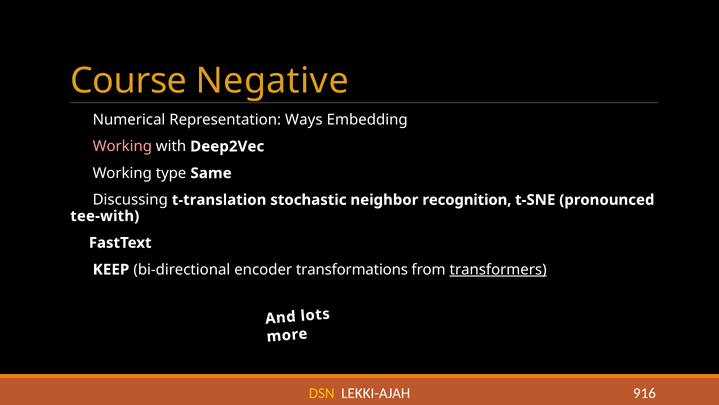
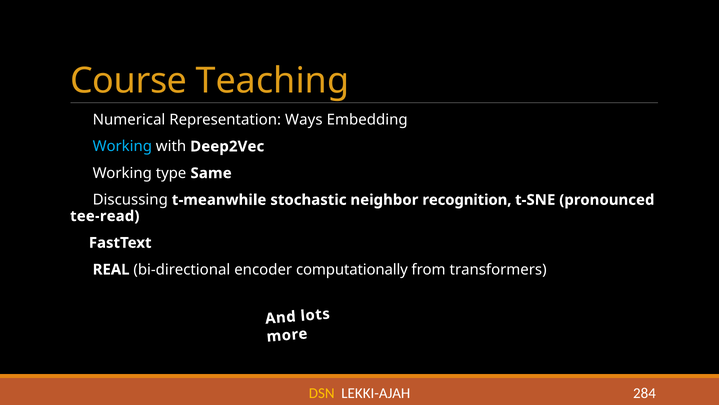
Negative: Negative -> Teaching
Working at (122, 146) colour: pink -> light blue
t-translation: t-translation -> t-meanwhile
tee-with: tee-with -> tee-read
KEEP: KEEP -> REAL
transformations: transformations -> computationally
transformers underline: present -> none
916: 916 -> 284
